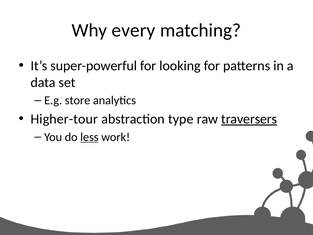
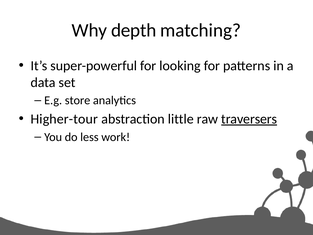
every: every -> depth
type: type -> little
less underline: present -> none
